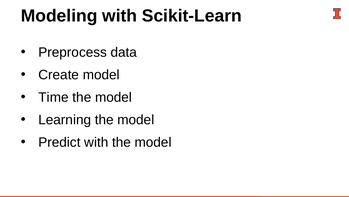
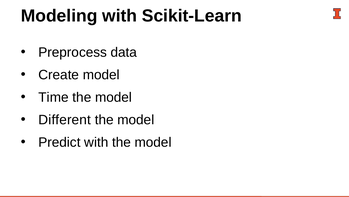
Learning: Learning -> Different
